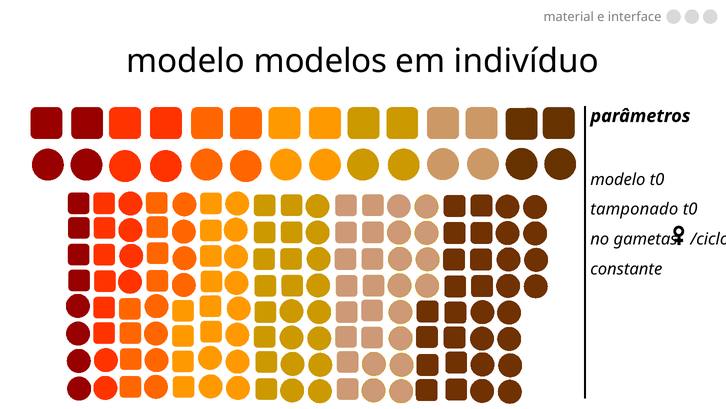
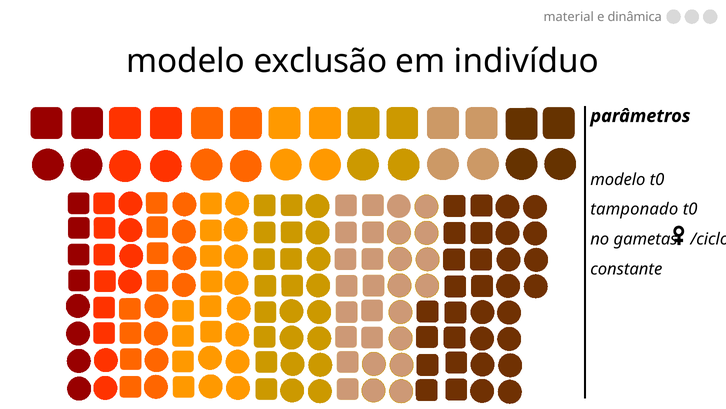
interface: interface -> dinâmica
modelos: modelos -> exclusão
